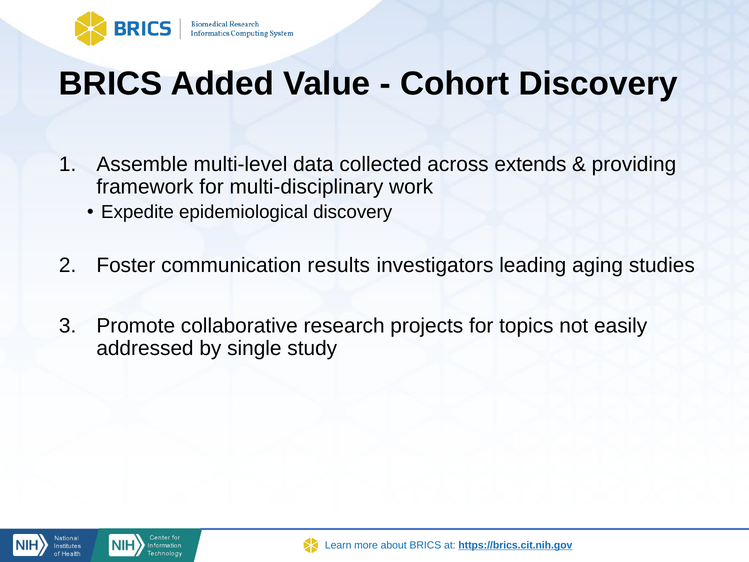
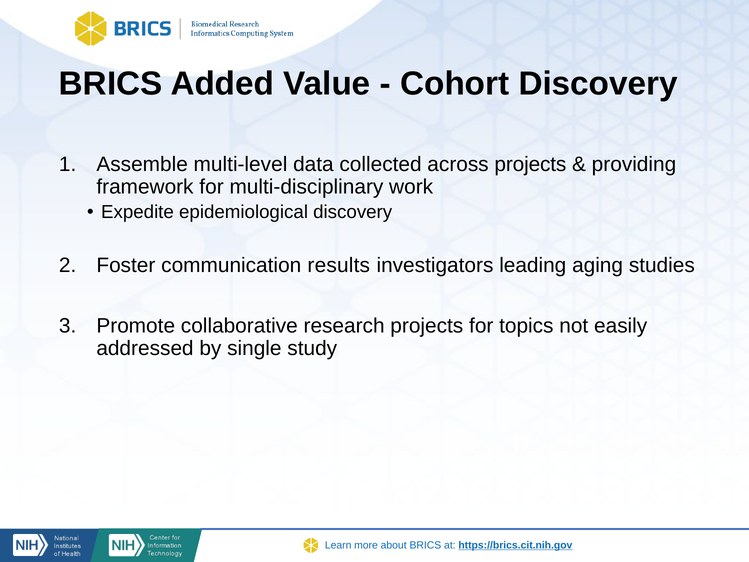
across extends: extends -> projects
